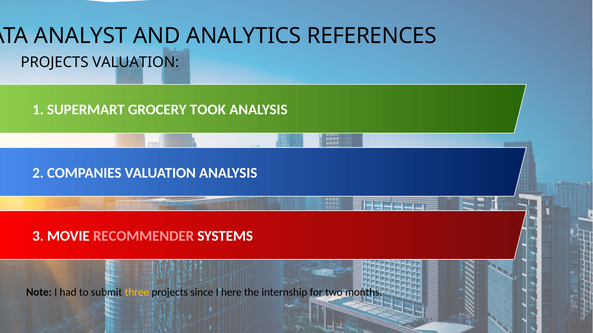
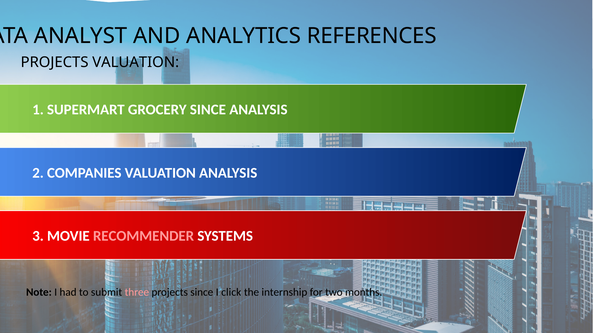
GROCERY TOOK: TOOK -> SINCE
three colour: yellow -> pink
here: here -> click
